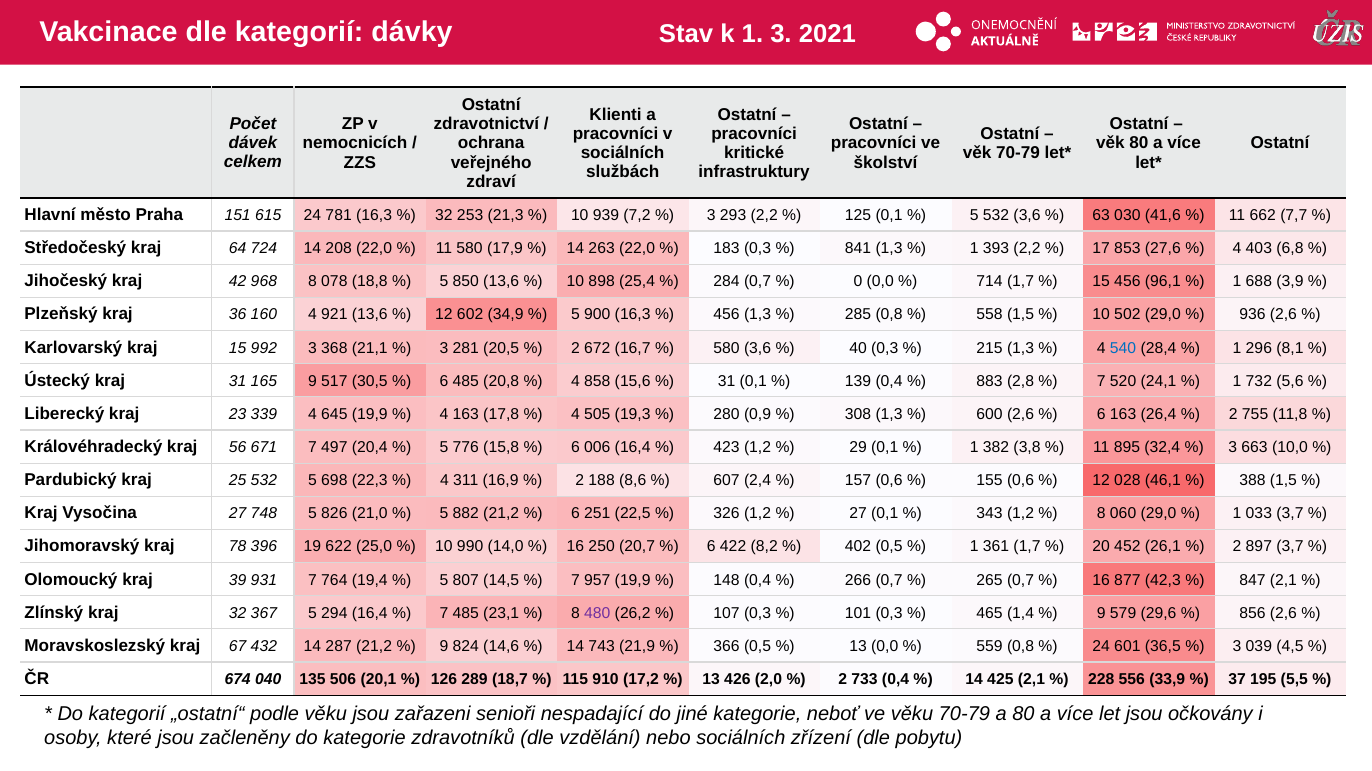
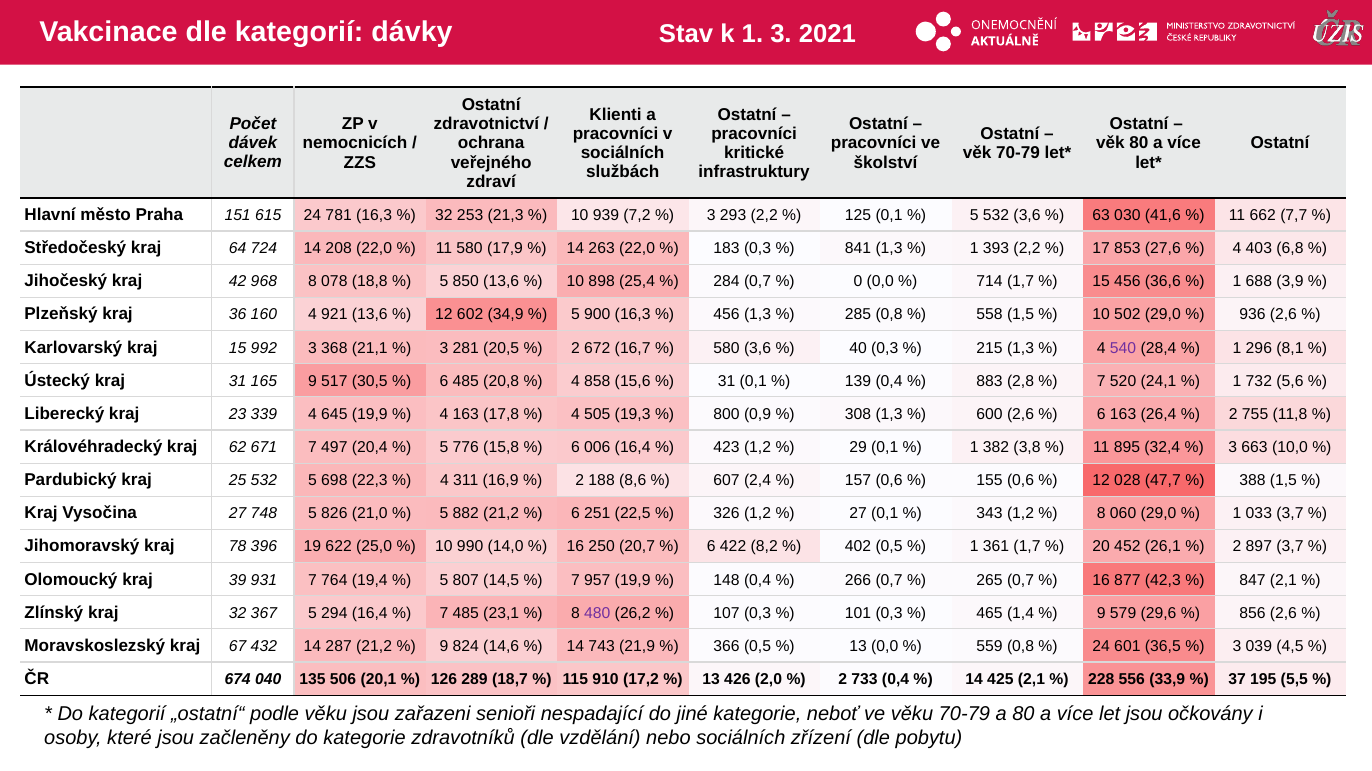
96,1: 96,1 -> 36,6
540 colour: blue -> purple
280: 280 -> 800
56: 56 -> 62
46,1: 46,1 -> 47,7
